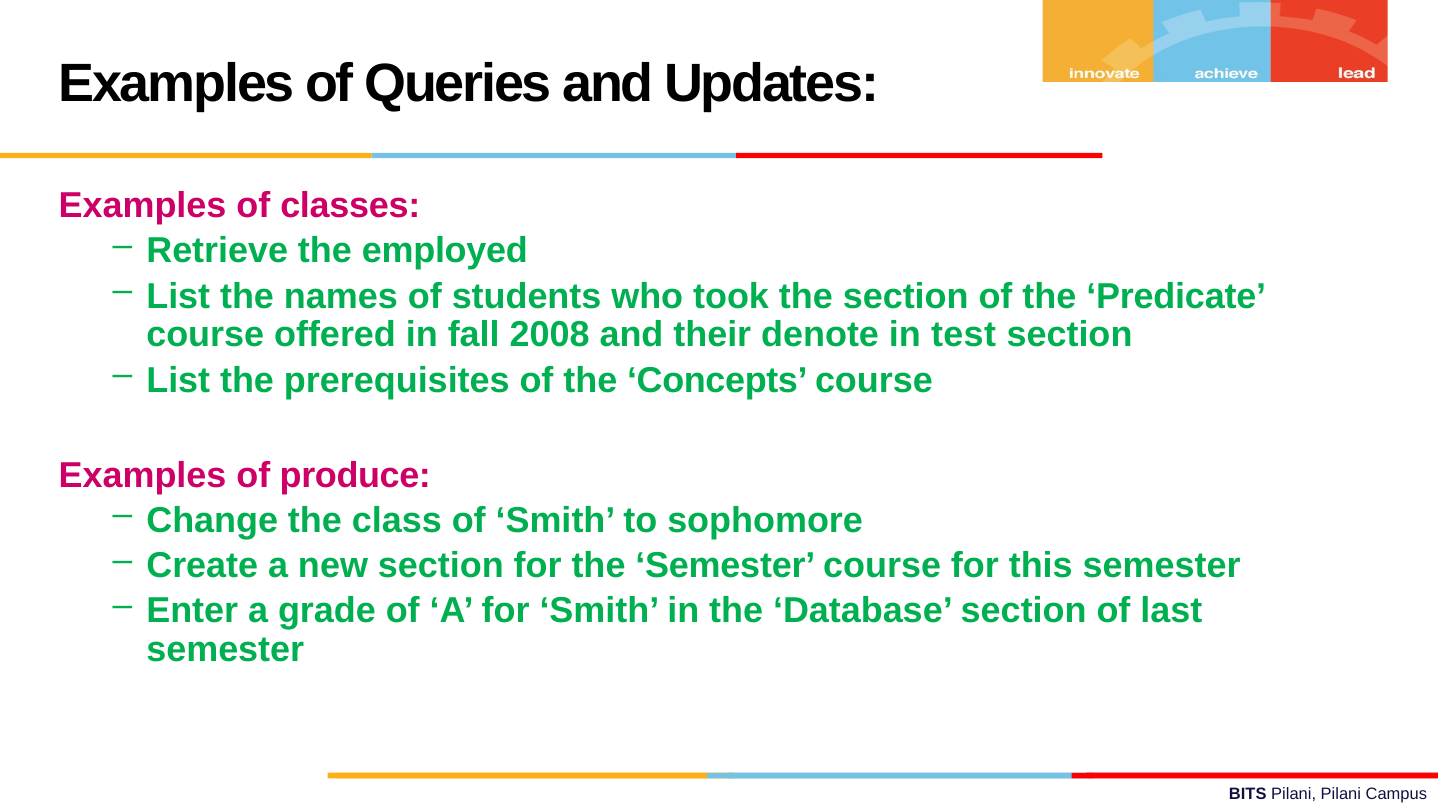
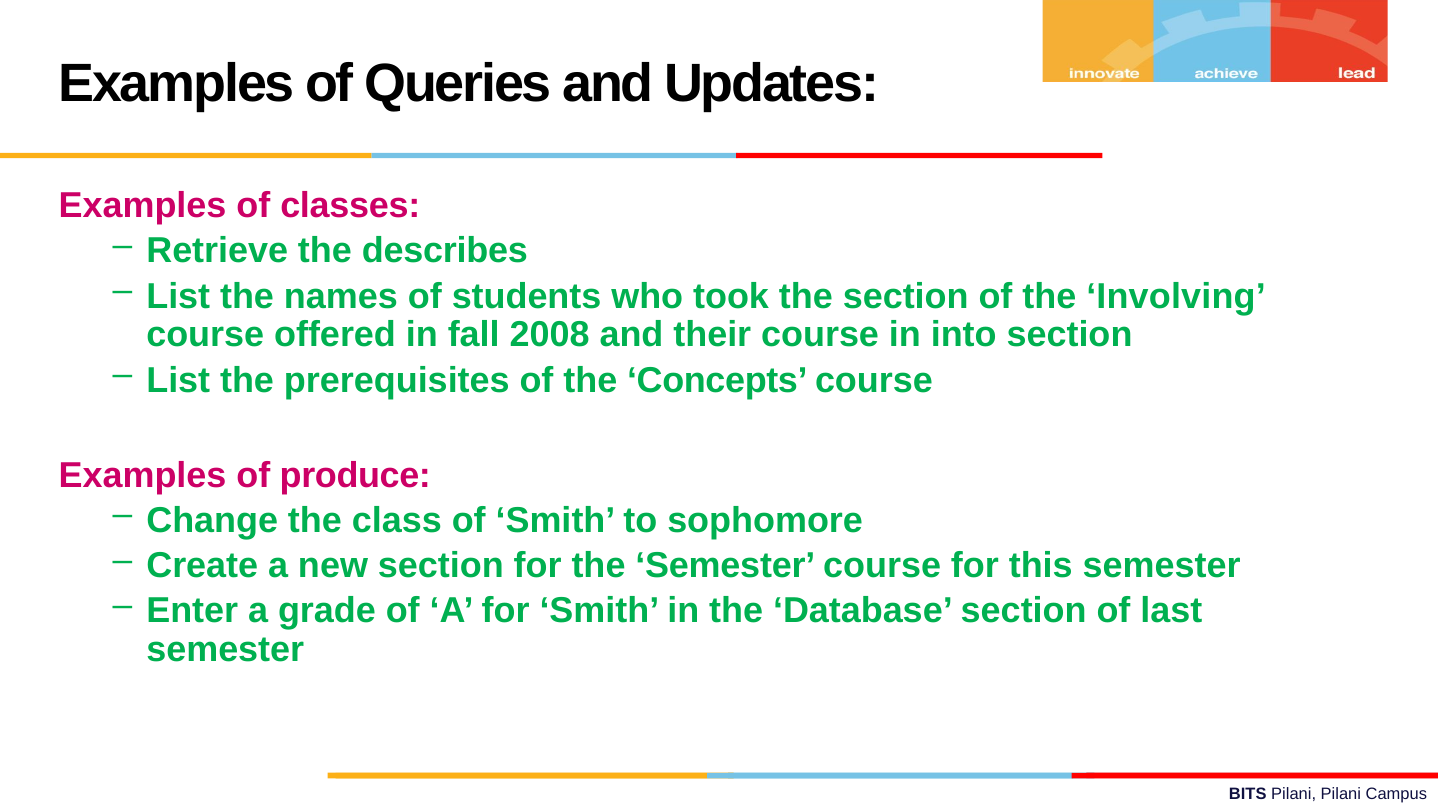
employed: employed -> describes
Predicate: Predicate -> Involving
their denote: denote -> course
test: test -> into
